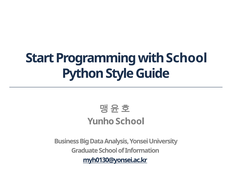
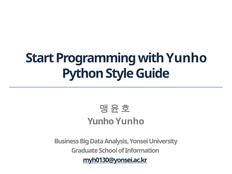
with School: School -> Yunho
Yunho School: School -> Yunho
